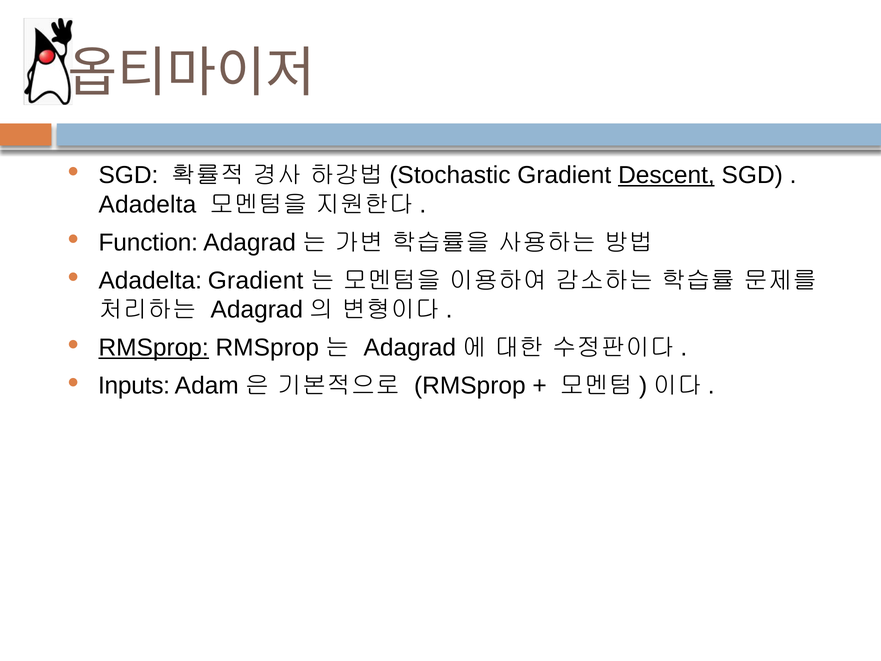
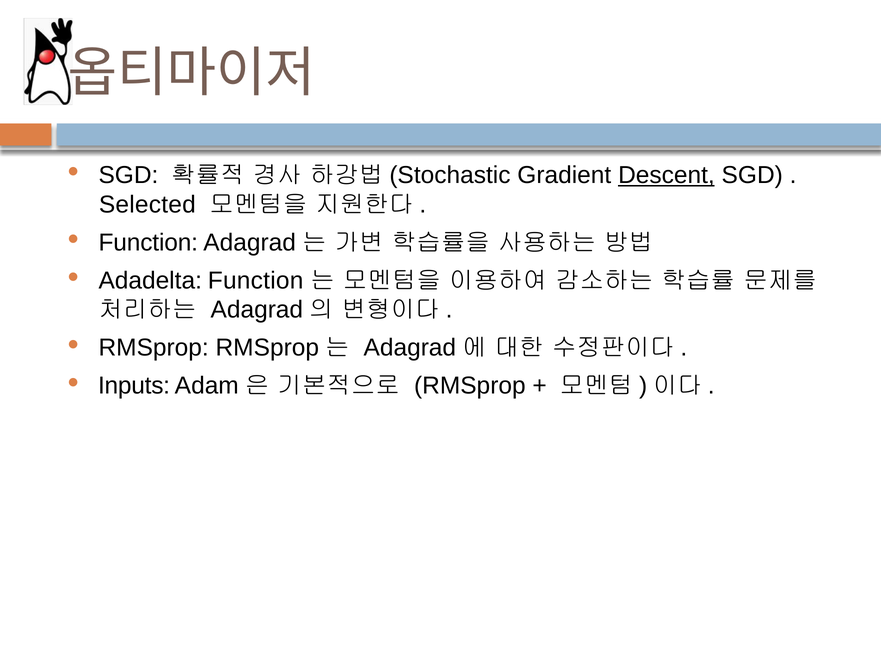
Adadelta at (147, 204): Adadelta -> Selected
Adadelta Gradient: Gradient -> Function
RMSprop at (154, 348) underline: present -> none
